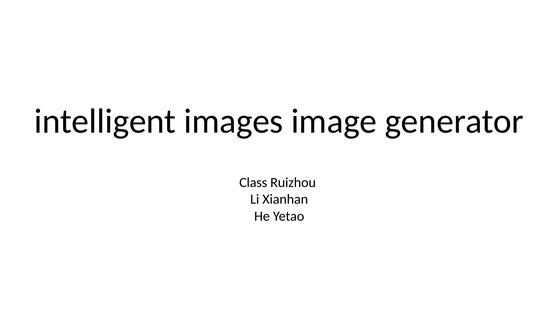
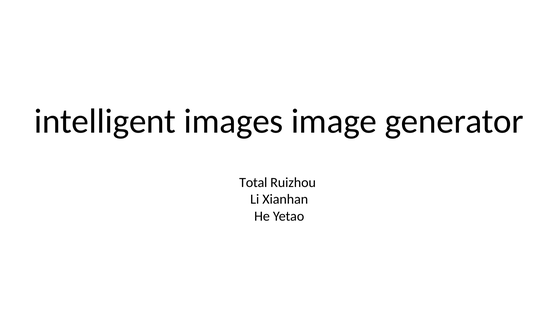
Class: Class -> Total
